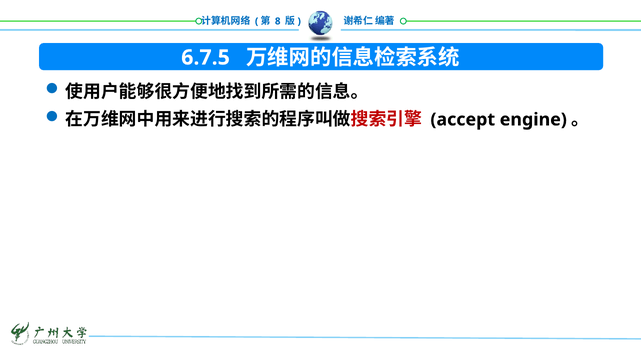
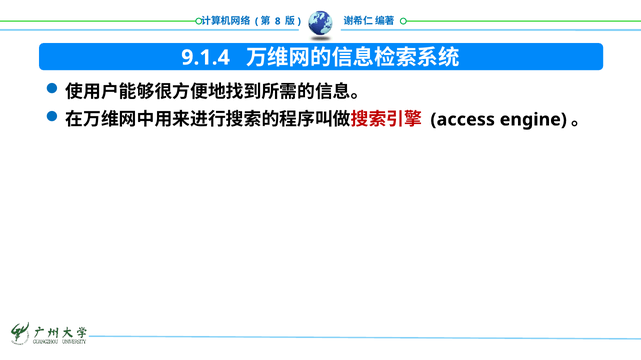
6.7.5: 6.7.5 -> 9.1.4
accept: accept -> access
